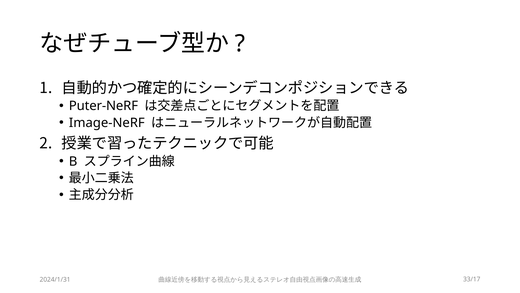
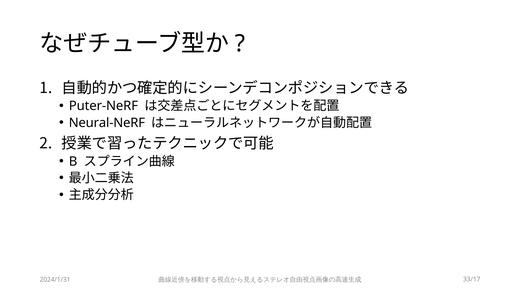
Image-NeRF: Image-NeRF -> Neural-NeRF
